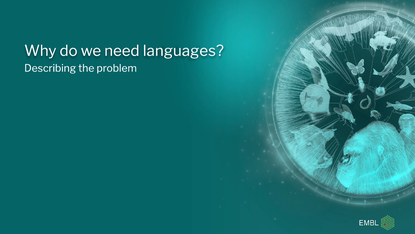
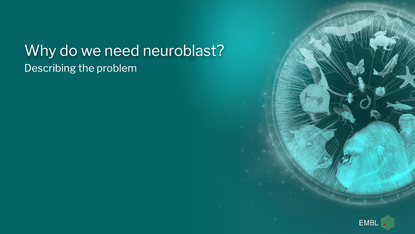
languages: languages -> neuroblast
